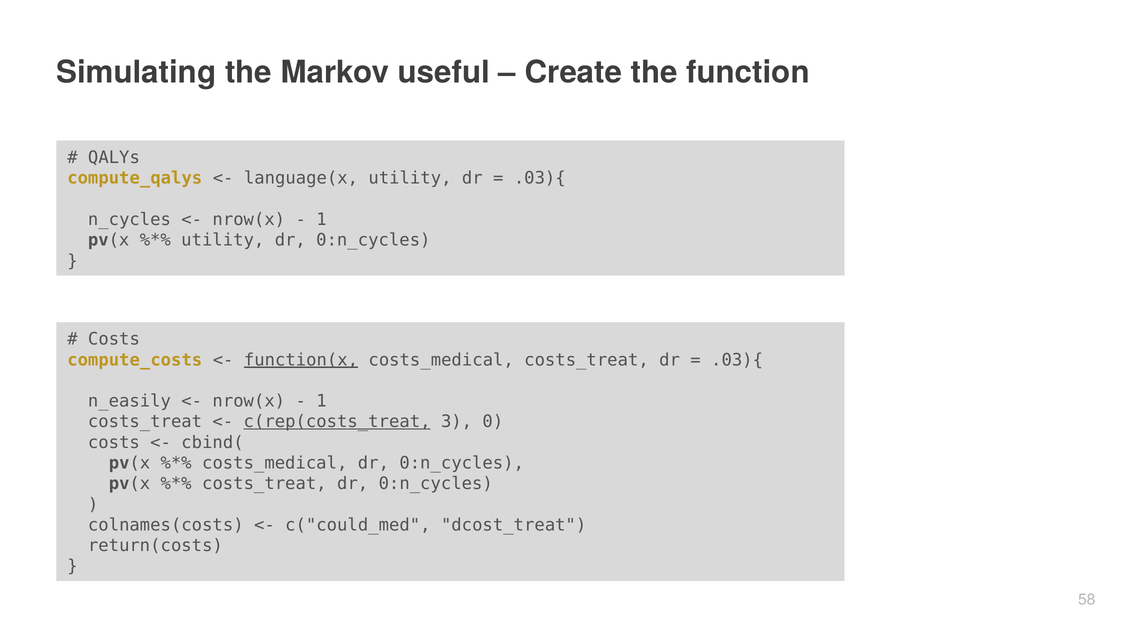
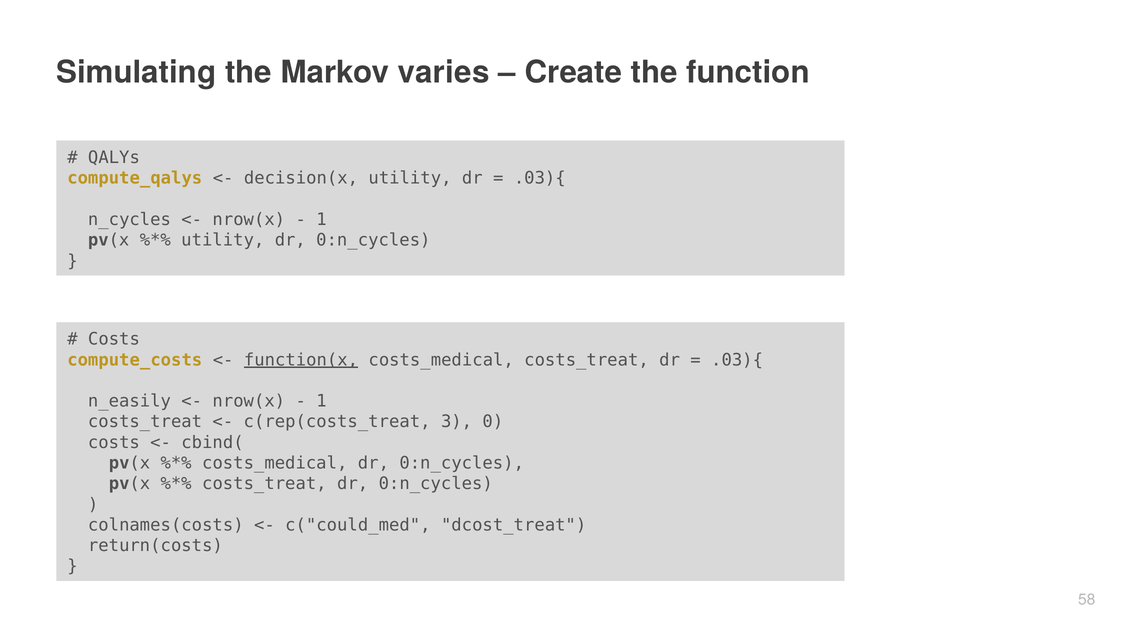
useful: useful -> varies
language(x: language(x -> decision(x
c(rep(costs_treat underline: present -> none
